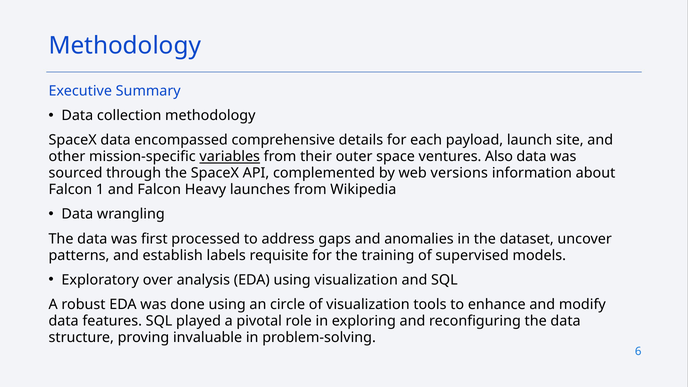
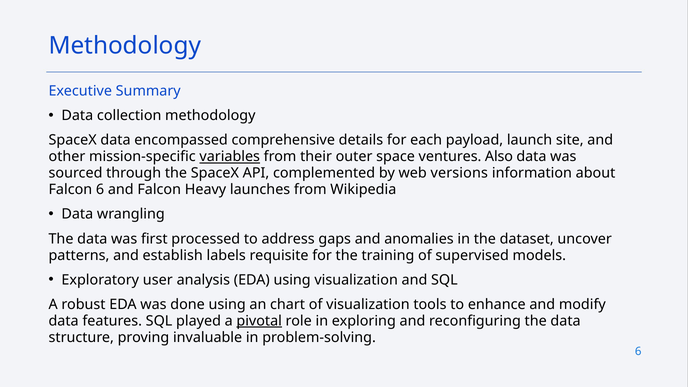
Falcon 1: 1 -> 6
over: over -> user
circle: circle -> chart
pivotal underline: none -> present
